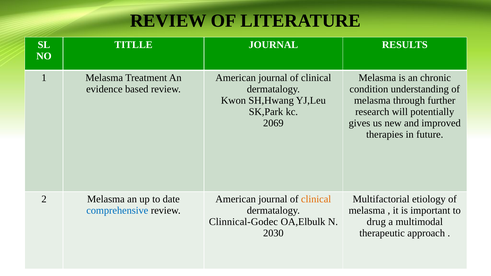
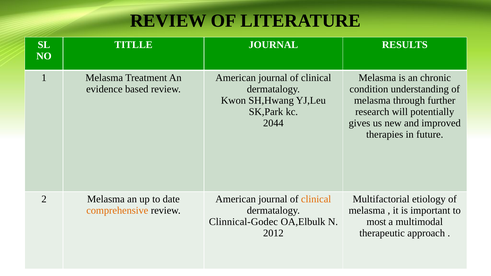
2069: 2069 -> 2044
comprehensive colour: blue -> orange
drug: drug -> most
2030: 2030 -> 2012
